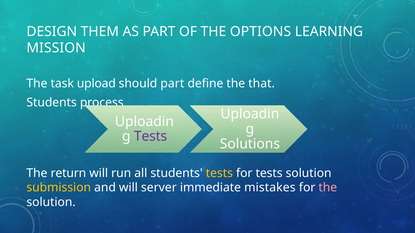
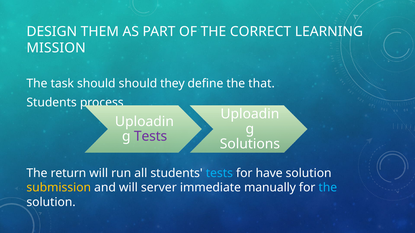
OPTIONS: OPTIONS -> CORRECT
task upload: upload -> should
should part: part -> they
tests at (219, 173) colour: yellow -> light blue
for tests: tests -> have
mistakes: mistakes -> manually
the at (328, 188) colour: pink -> light blue
